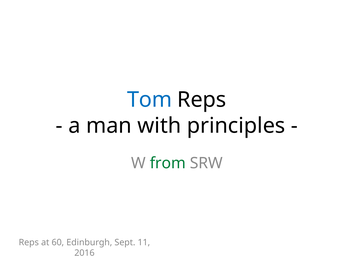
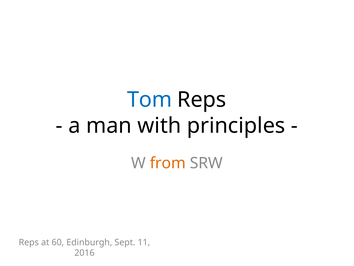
from colour: green -> orange
